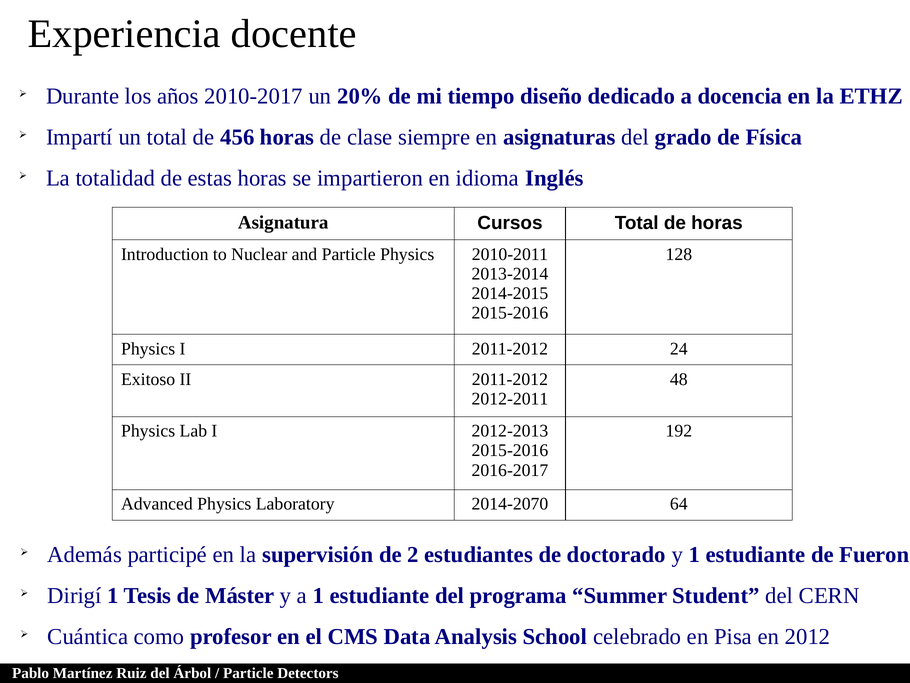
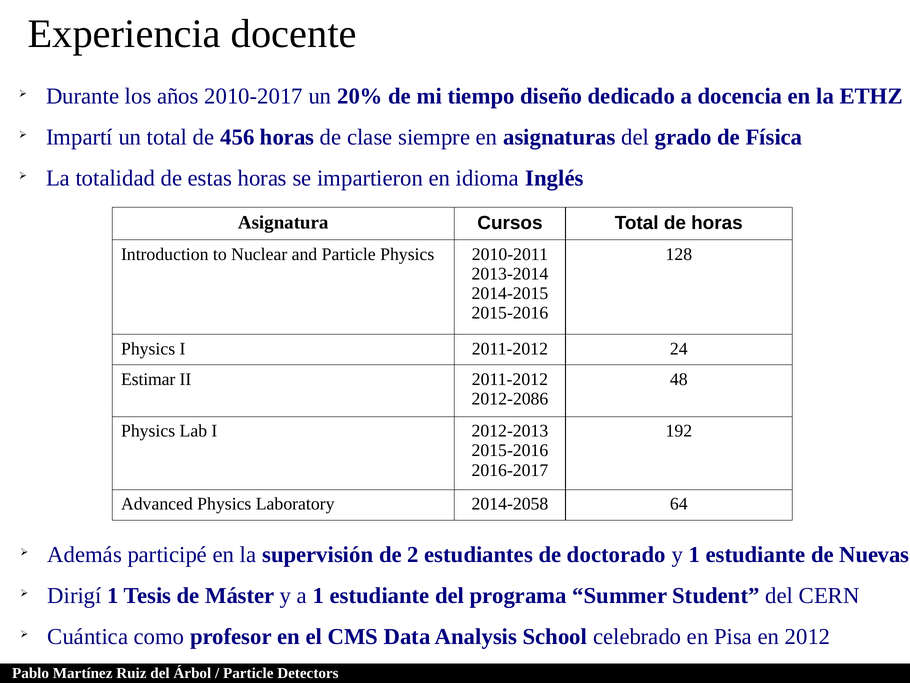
Exitoso: Exitoso -> Estimar
2012-2011: 2012-2011 -> 2012-2086
2014-2070: 2014-2070 -> 2014-2058
Fueron: Fueron -> Nuevas
